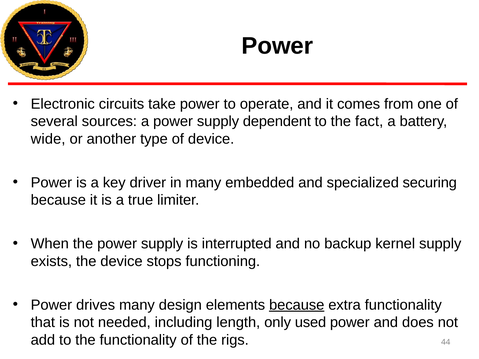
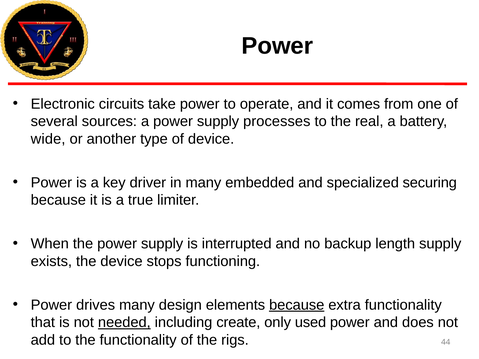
dependent: dependent -> processes
fact: fact -> real
kernel: kernel -> length
needed underline: none -> present
length: length -> create
